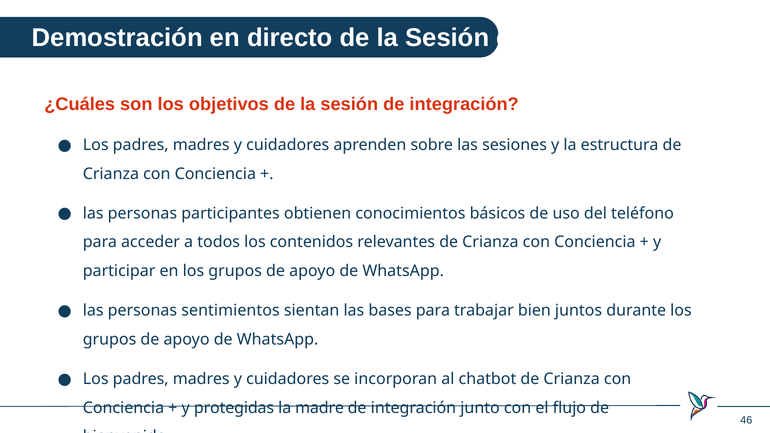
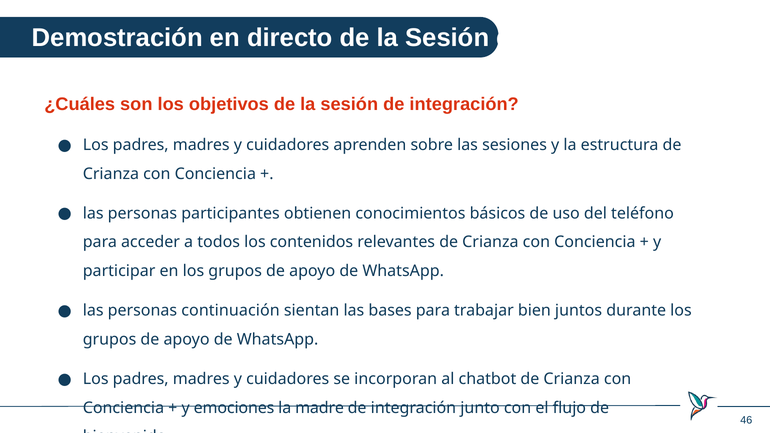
sentimientos: sentimientos -> continuación
protegidas: protegidas -> emociones
